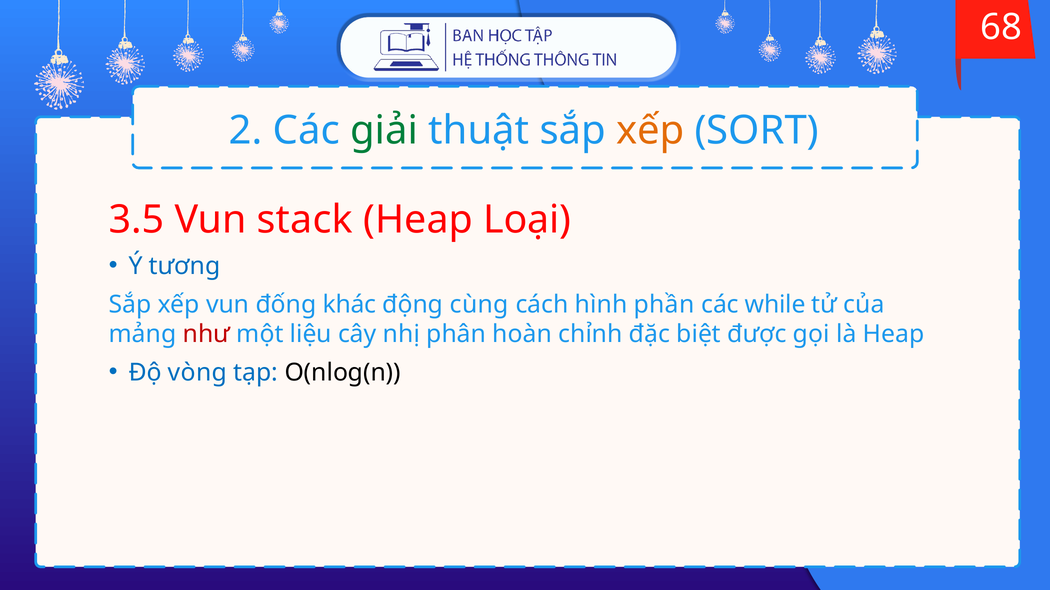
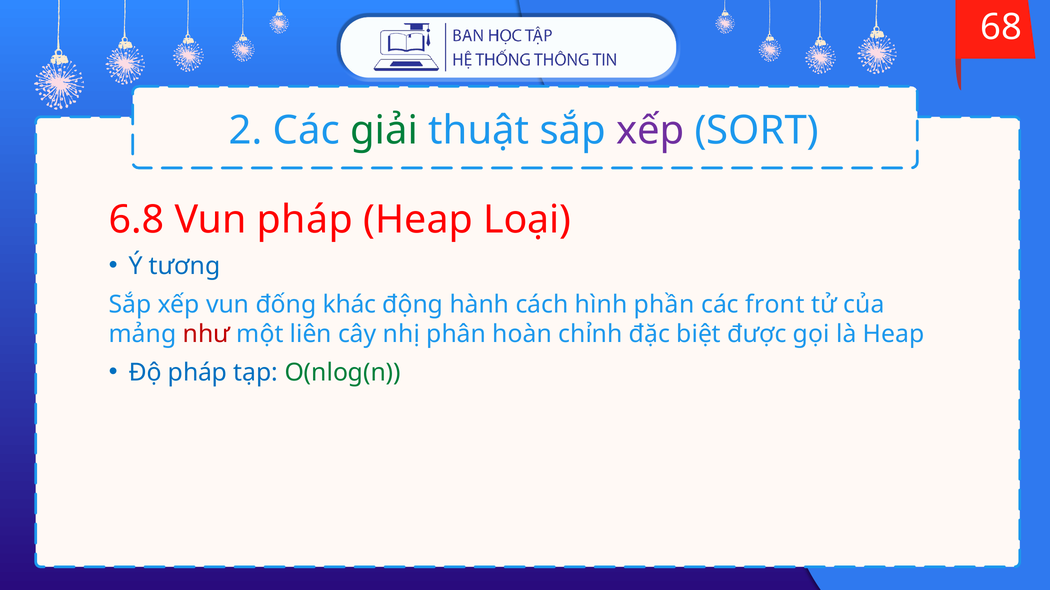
xếp at (650, 131) colour: orange -> purple
3.5: 3.5 -> 6.8
Vun stack: stack -> pháp
cùng: cùng -> hành
while: while -> front
liệu: liệu -> liên
Độ vòng: vòng -> pháp
O(nlog(n colour: black -> green
